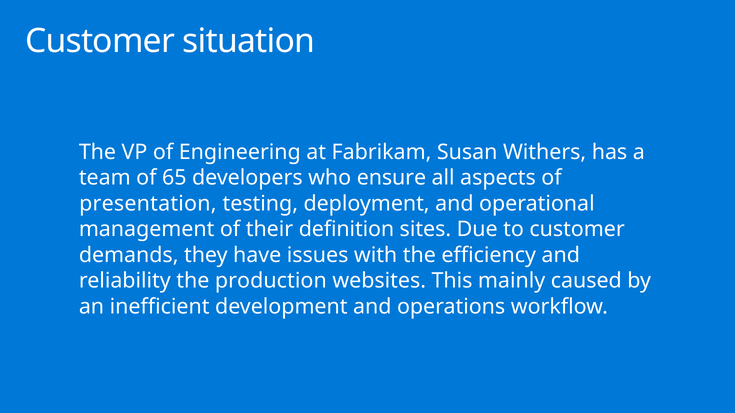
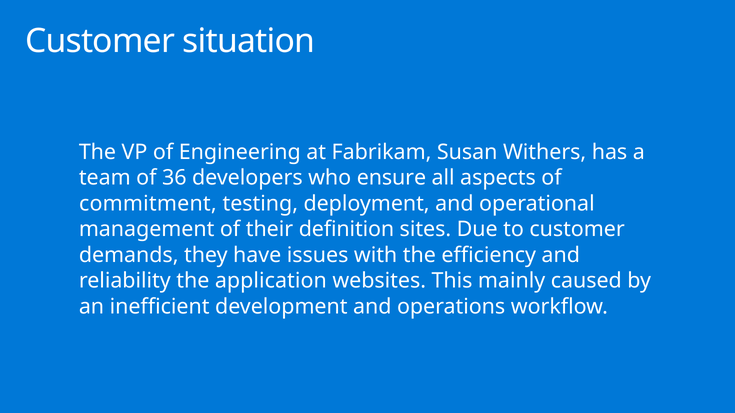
65: 65 -> 36
presentation: presentation -> commitment
production: production -> application
